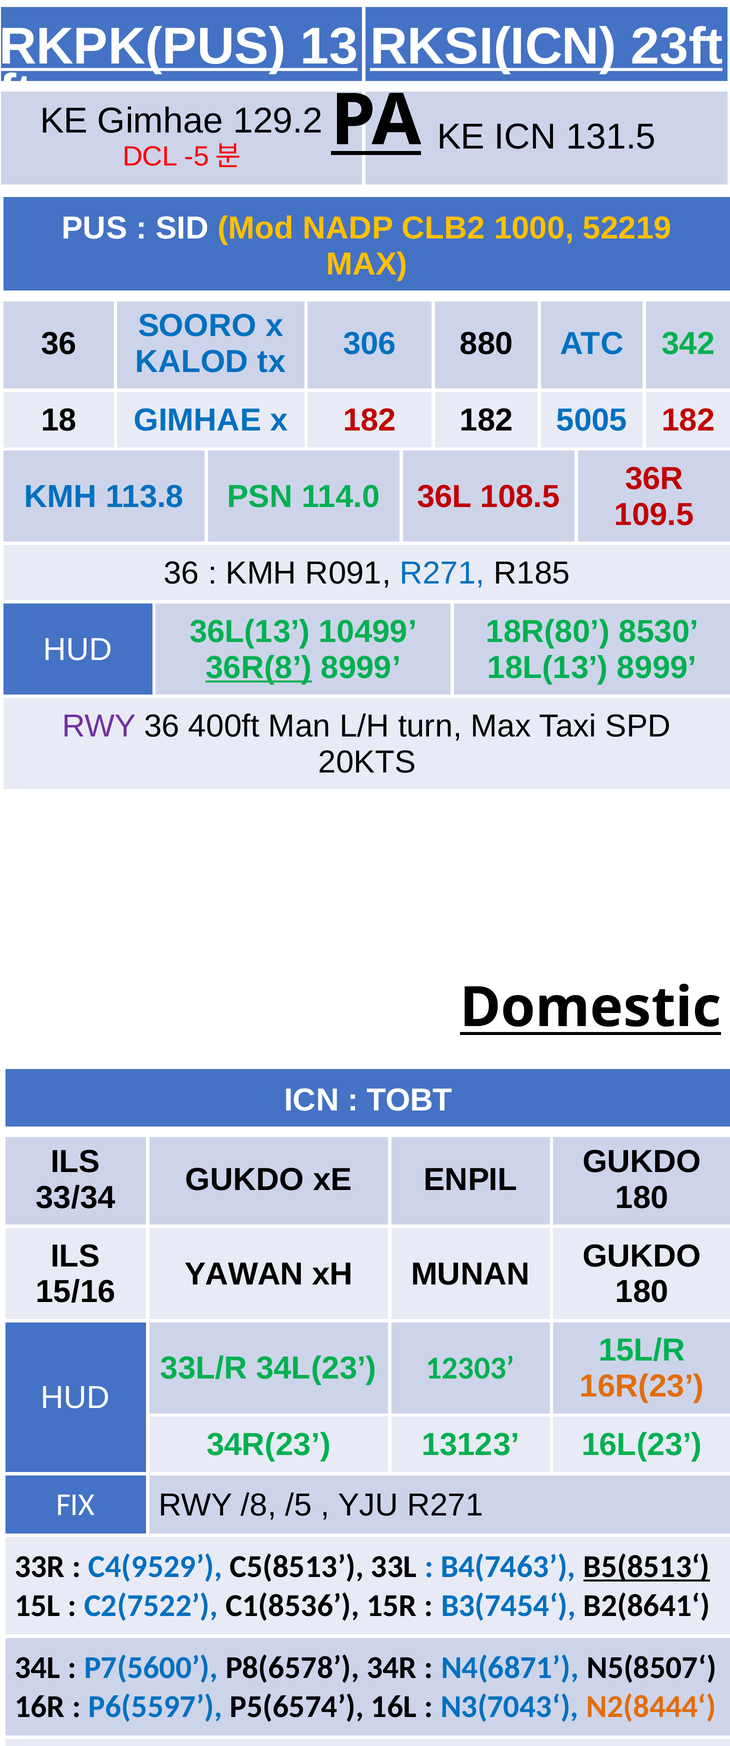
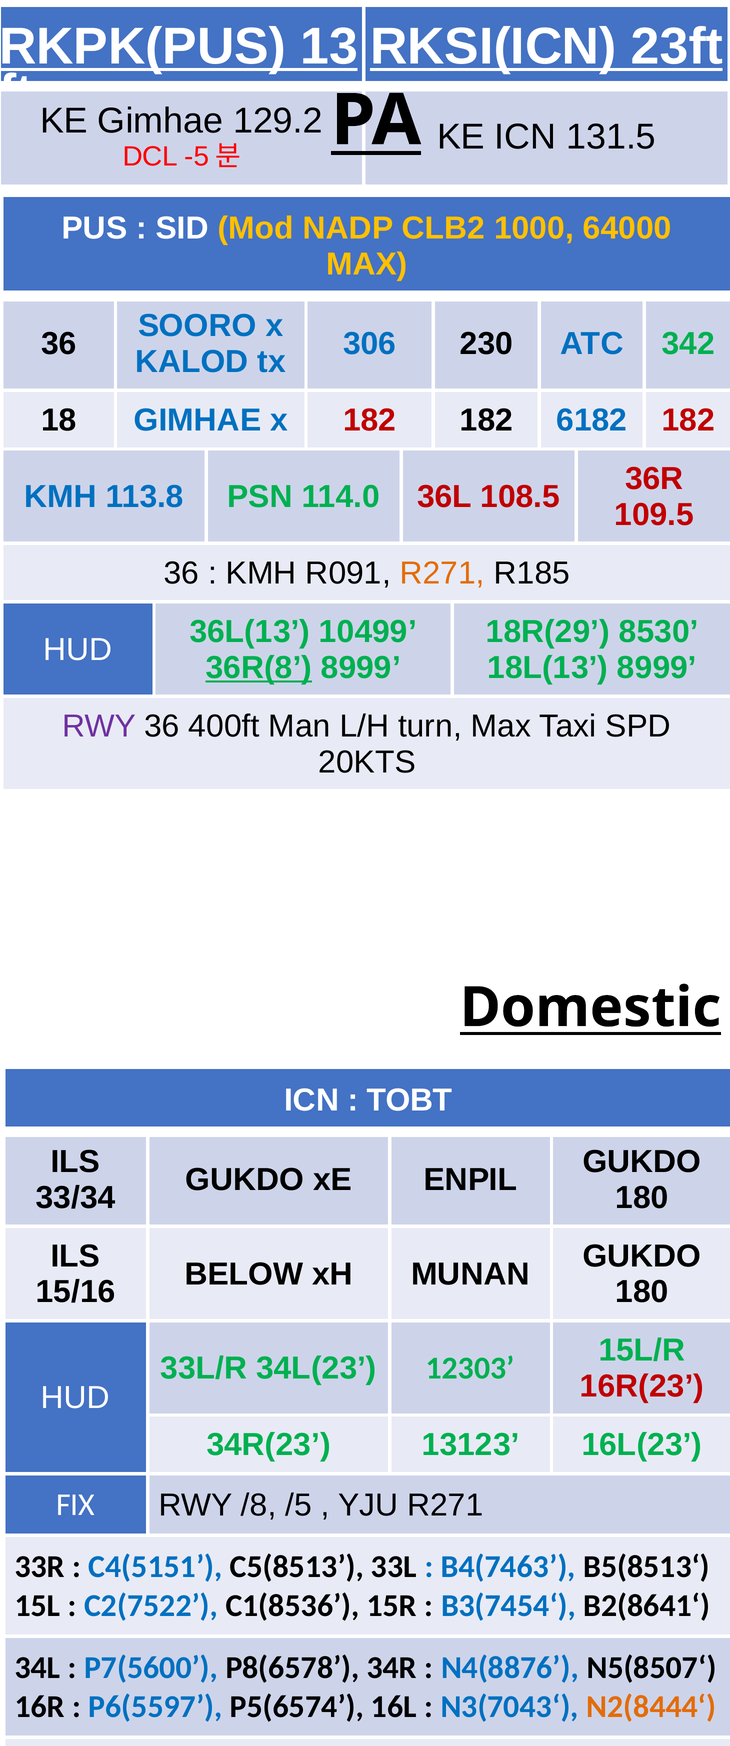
52219: 52219 -> 64000
880: 880 -> 230
5005: 5005 -> 6182
R271 at (442, 573) colour: blue -> orange
18R(80: 18R(80 -> 18R(29
YAWAN: YAWAN -> BELOW
16R(23 colour: orange -> red
C4(9529: C4(9529 -> C4(5151
B5(8513‘ underline: present -> none
N4(6871: N4(6871 -> N4(8876
